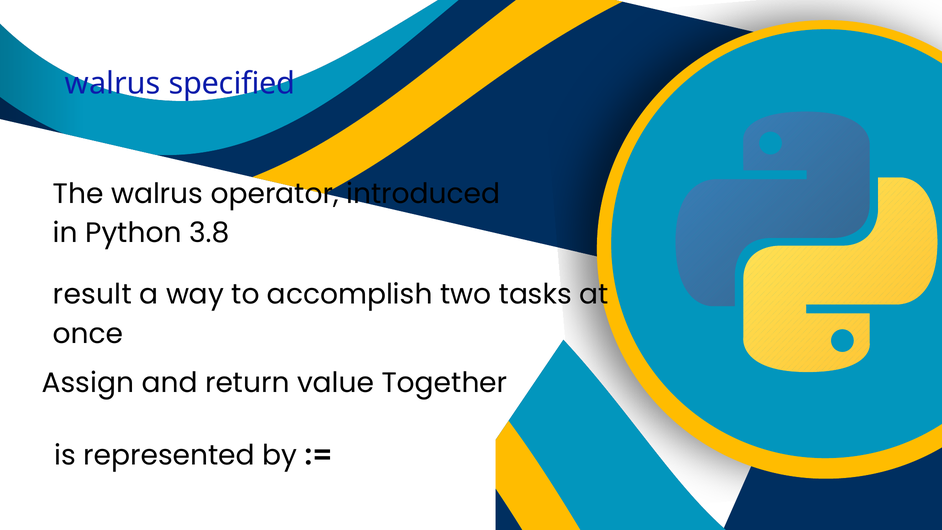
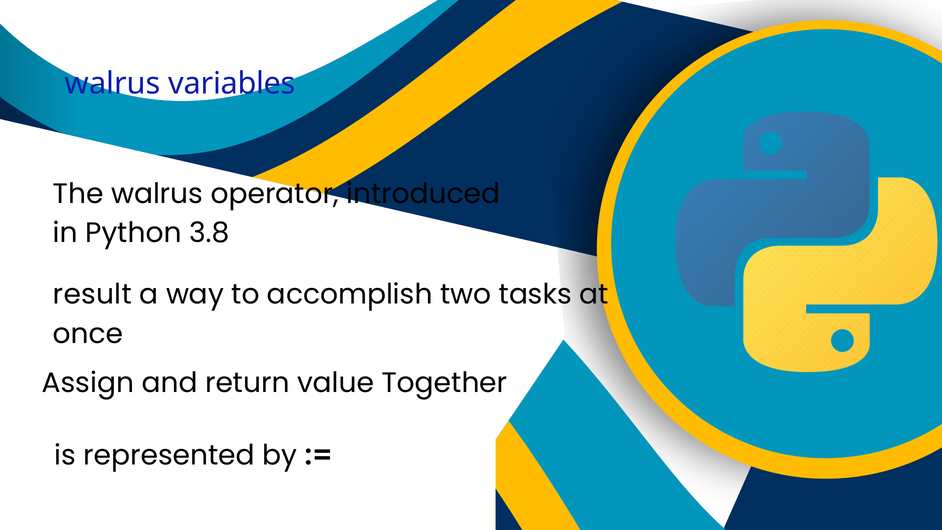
specified: specified -> variables
